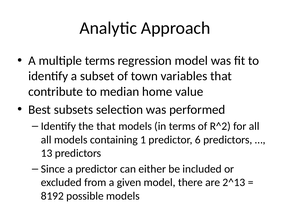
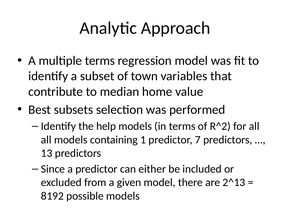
the that: that -> help
6: 6 -> 7
